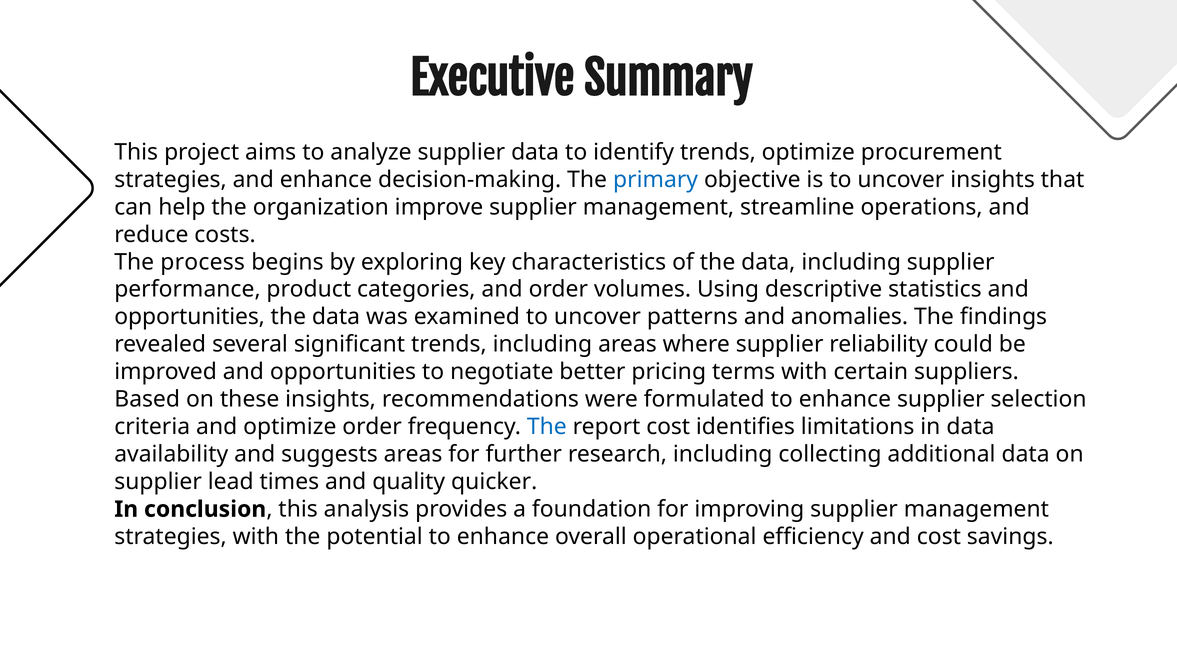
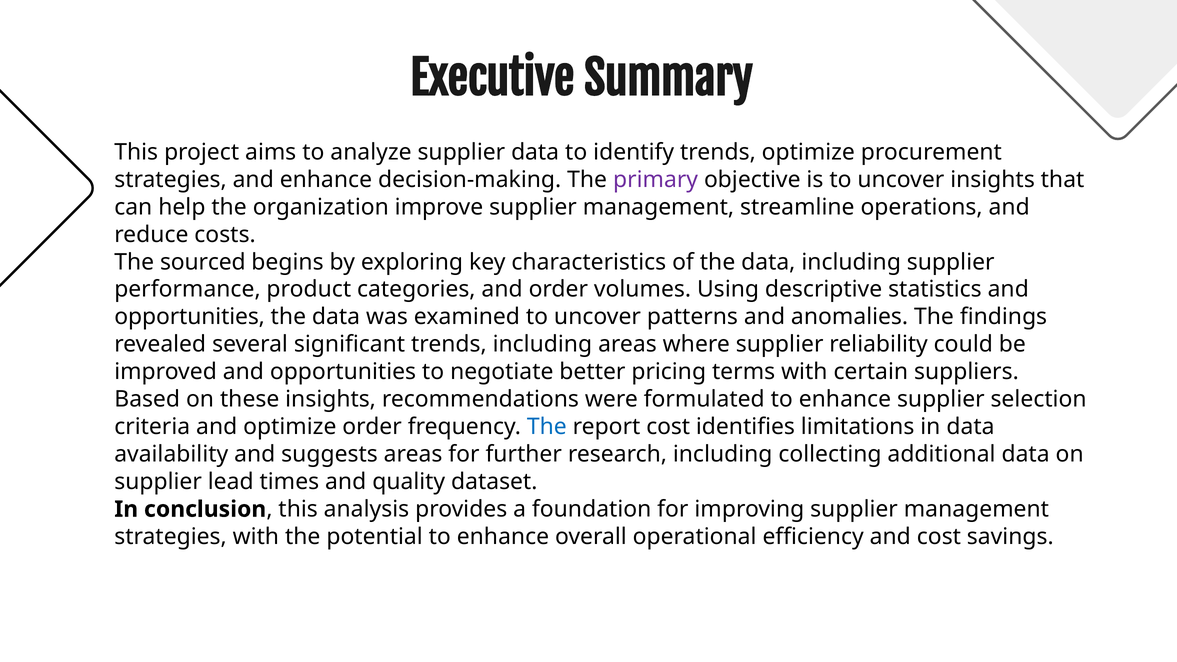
primary colour: blue -> purple
process: process -> sourced
quicker: quicker -> dataset
